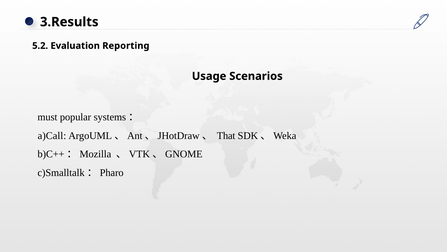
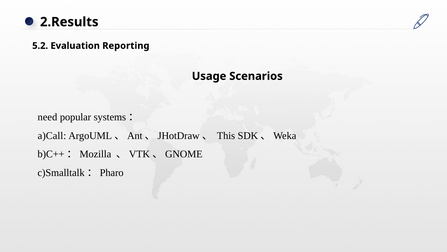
3.Results: 3.Results -> 2.Results
must: must -> need
That: That -> This
